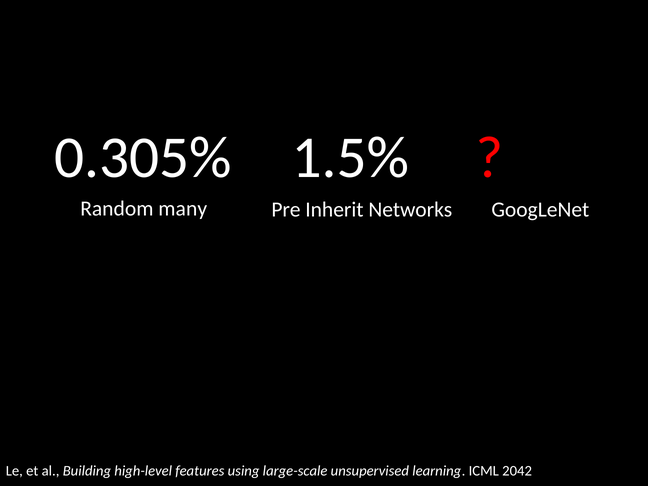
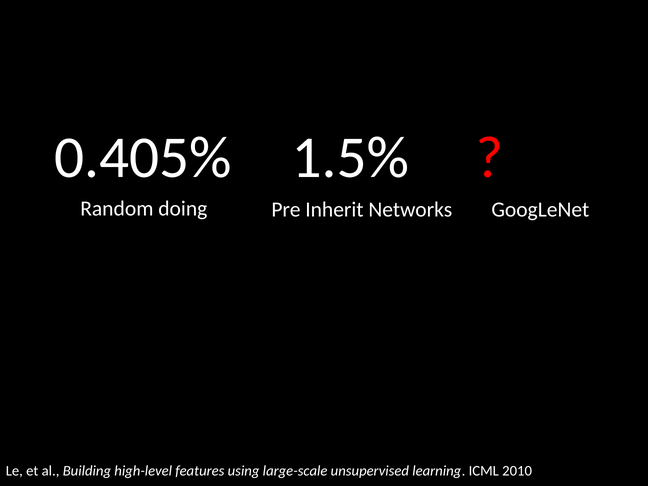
0.305%: 0.305% -> 0.405%
many: many -> doing
2042: 2042 -> 2010
